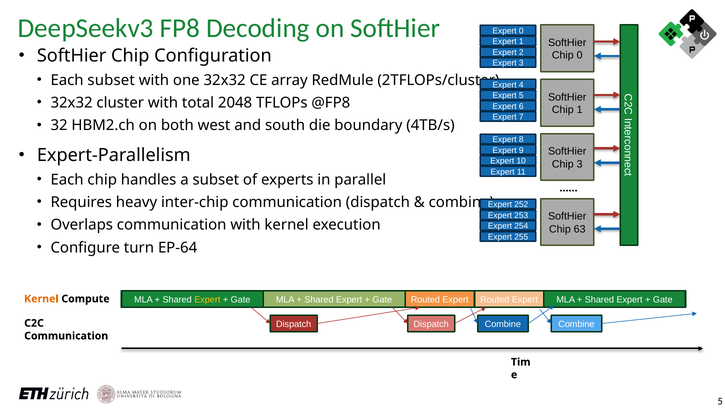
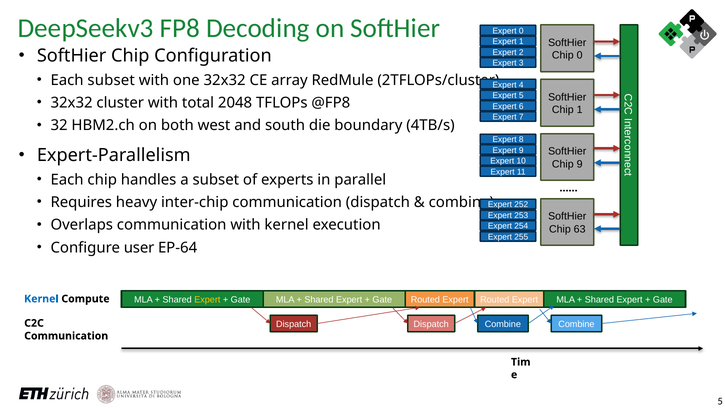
Chip 3: 3 -> 9
turn: turn -> user
Kernel at (41, 299) colour: orange -> blue
